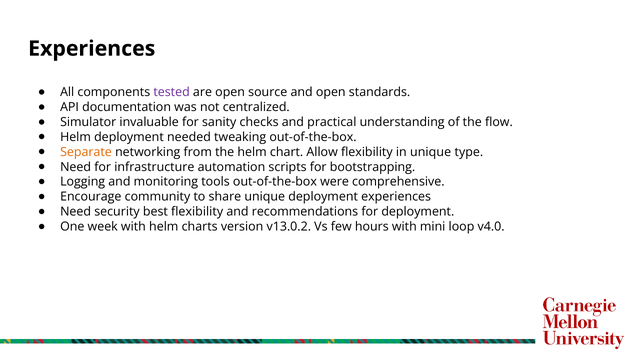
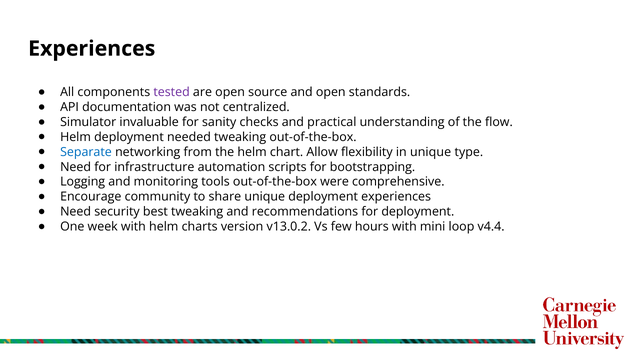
Separate colour: orange -> blue
best flexibility: flexibility -> tweaking
v4.0: v4.0 -> v4.4
